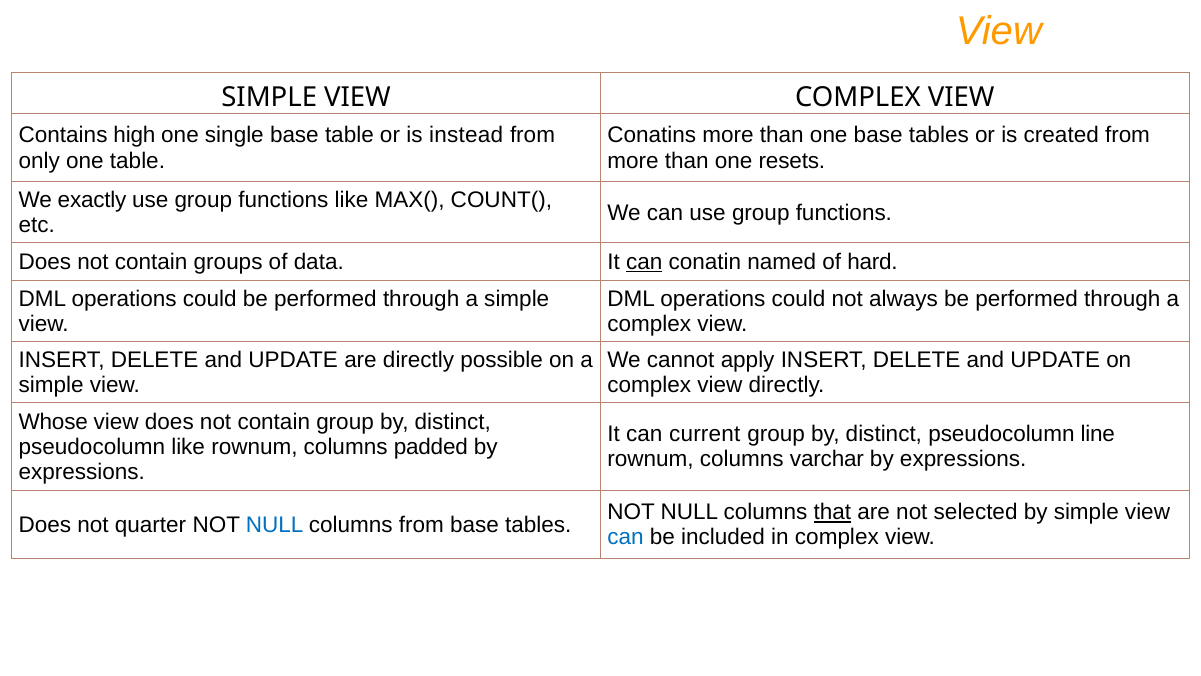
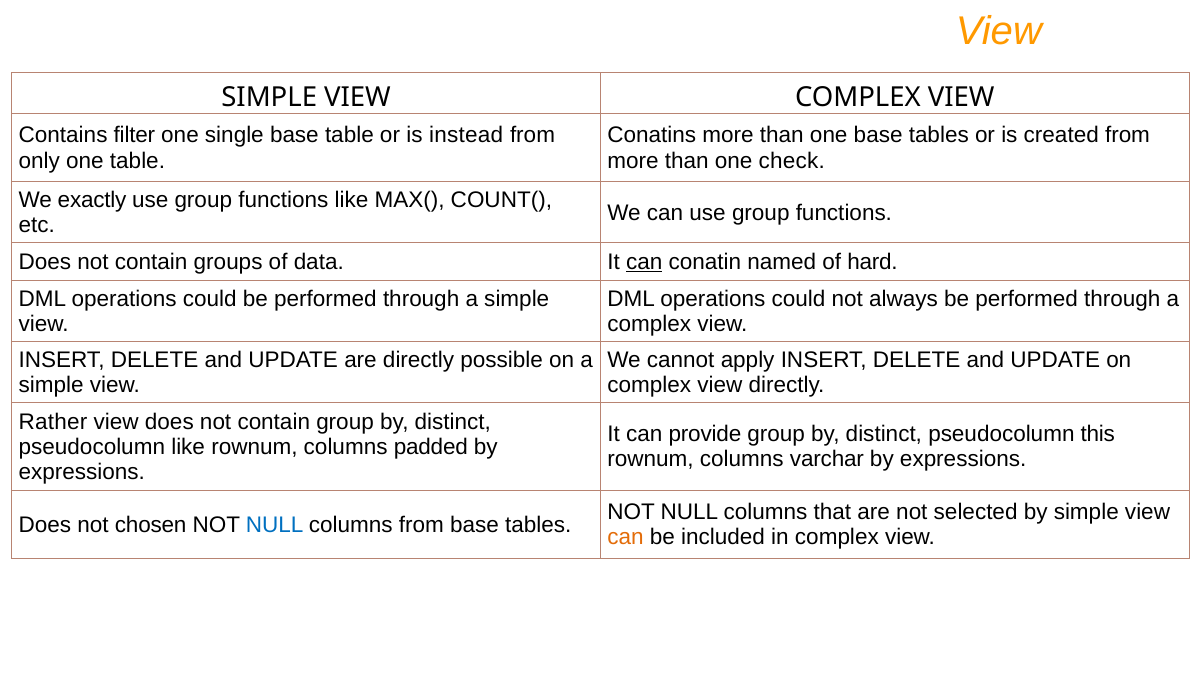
high: high -> filter
resets: resets -> check
Whose: Whose -> Rather
current: current -> provide
line: line -> this
that underline: present -> none
quarter: quarter -> chosen
can at (626, 537) colour: blue -> orange
